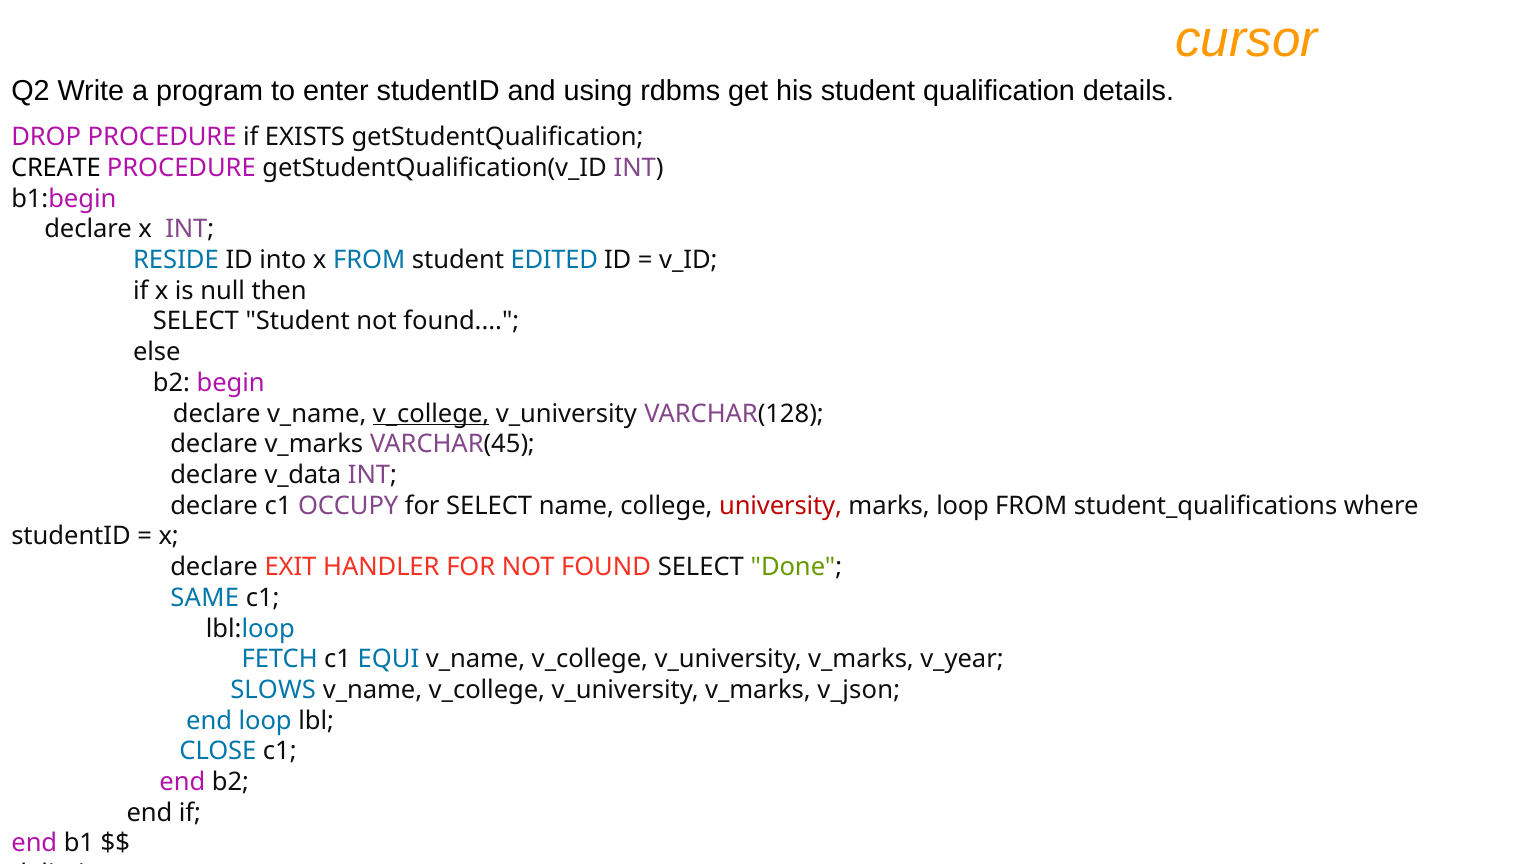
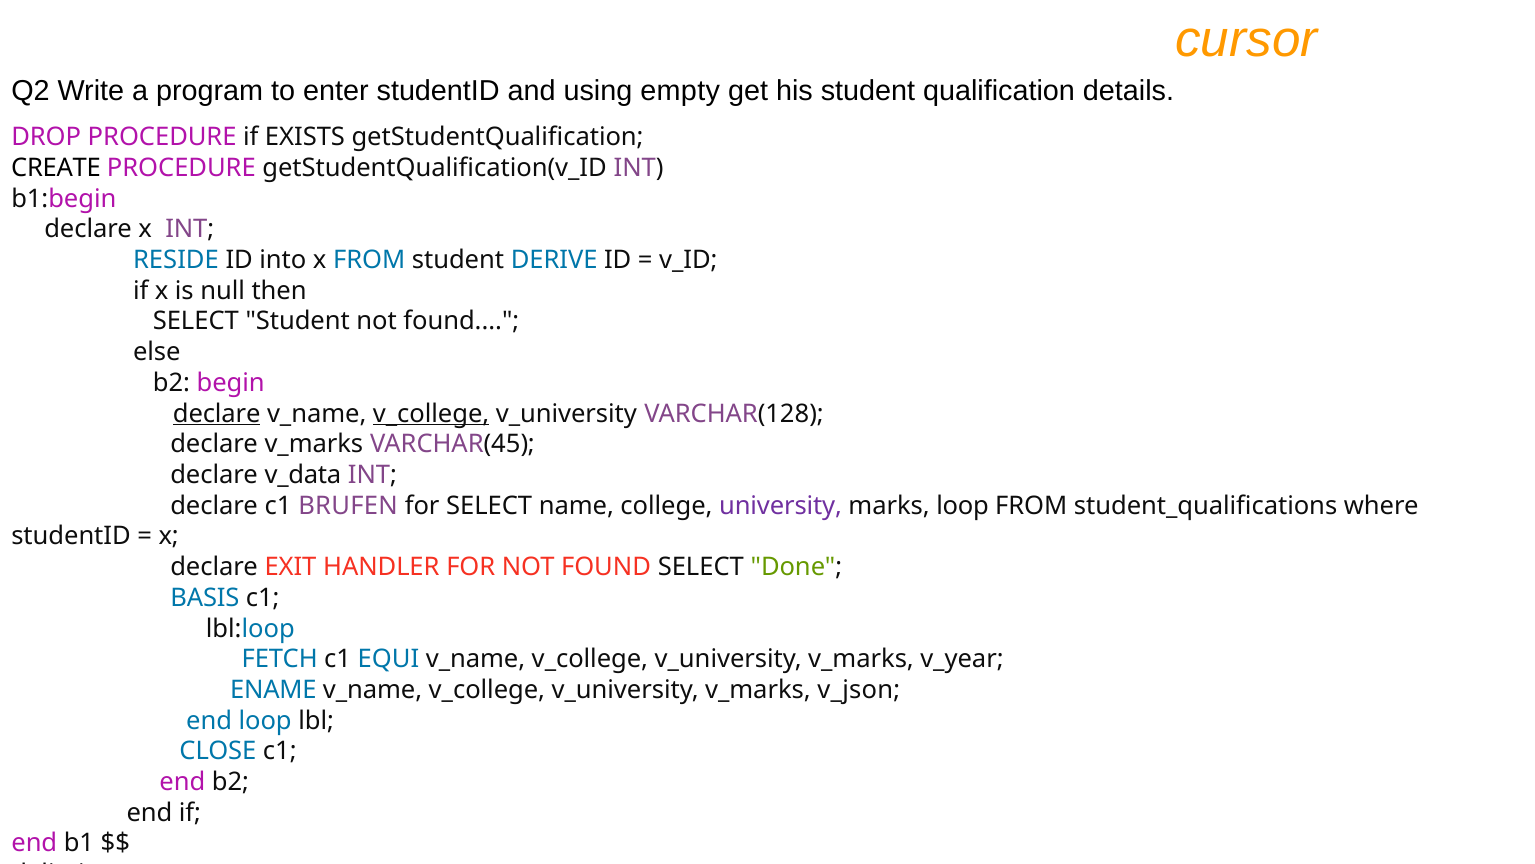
rdbms: rdbms -> empty
EDITED: EDITED -> DERIVE
declare at (217, 413) underline: none -> present
OCCUPY: OCCUPY -> BRUFEN
university colour: red -> purple
SAME: SAME -> BASIS
SLOWS: SLOWS -> ENAME
